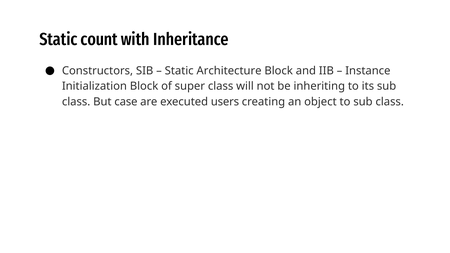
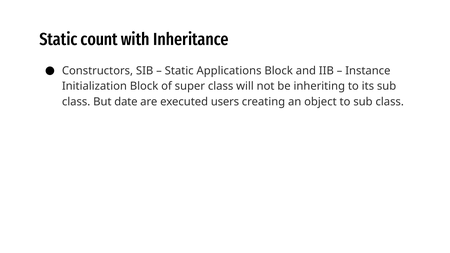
Architecture: Architecture -> Applications
case: case -> date
